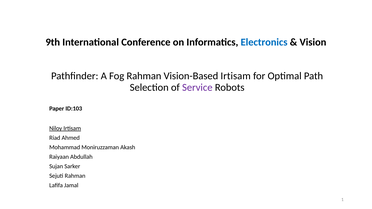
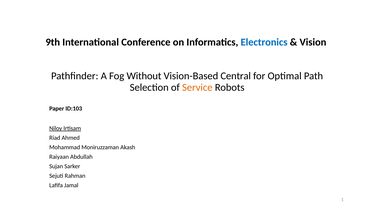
Fog Rahman: Rahman -> Without
Vision-Based Irtisam: Irtisam -> Central
Service colour: purple -> orange
